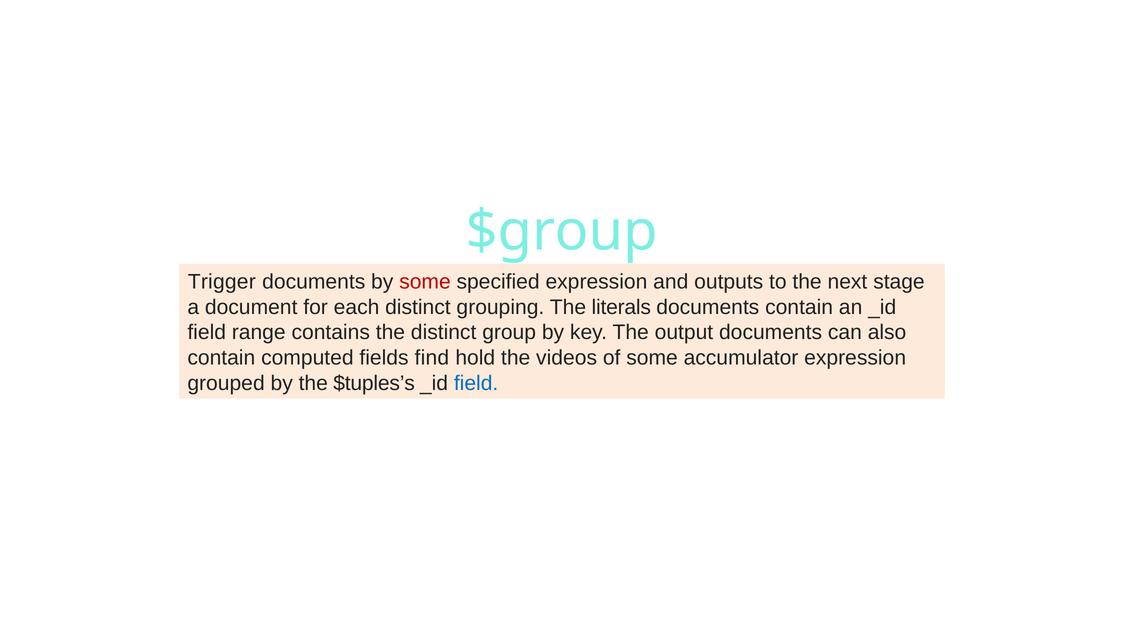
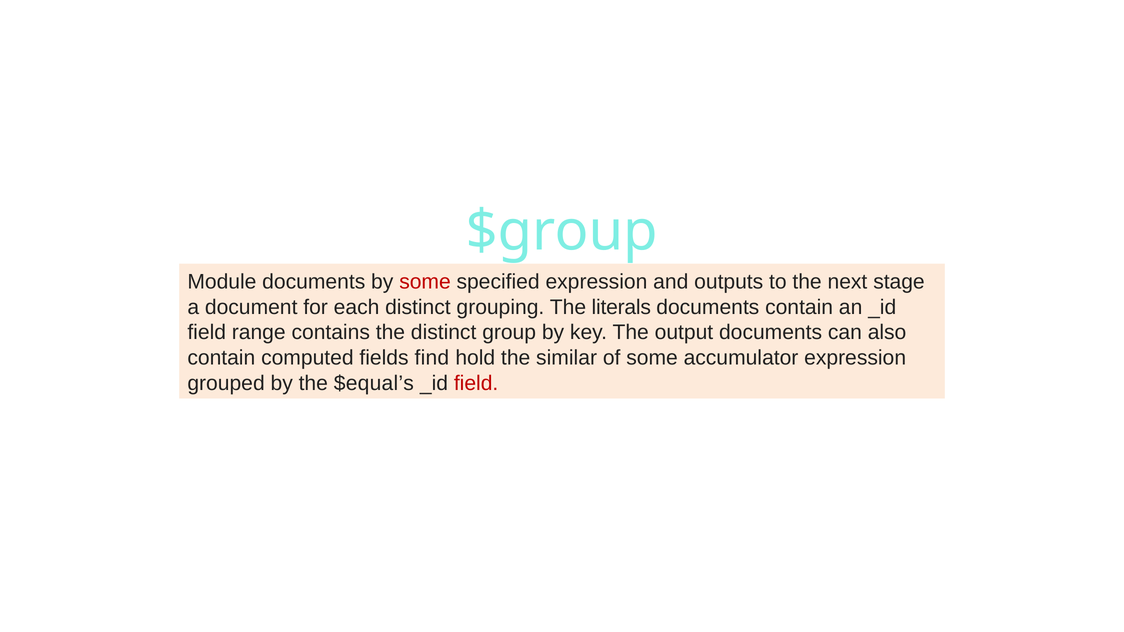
Trigger: Trigger -> Module
videos: videos -> similar
$tuples’s: $tuples’s -> $equal’s
field at (476, 383) colour: blue -> red
